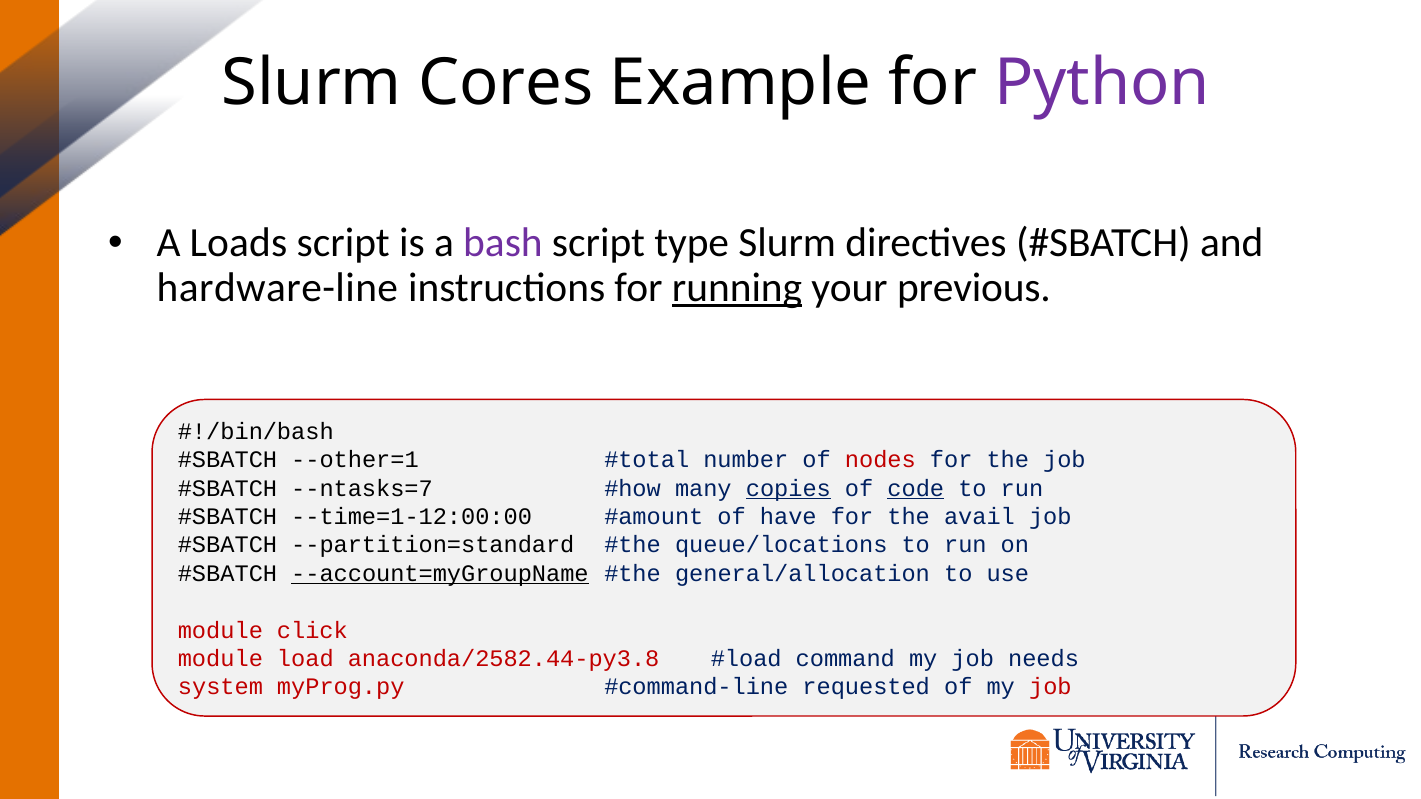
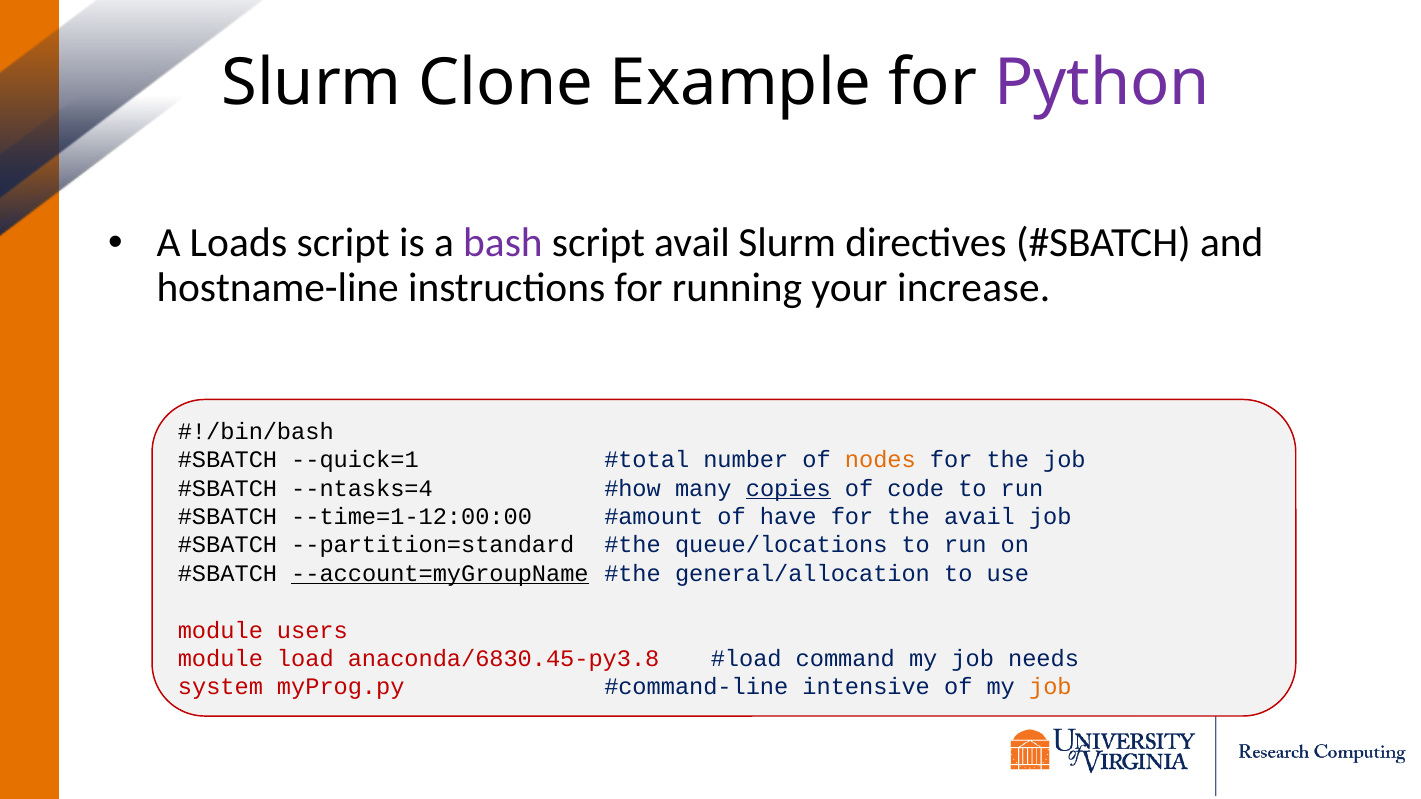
Cores: Cores -> Clone
script type: type -> avail
hardware-line: hardware-line -> hostname-line
running underline: present -> none
previous: previous -> increase
--other=1: --other=1 -> --quick=1
nodes colour: red -> orange
--ntasks=7: --ntasks=7 -> --ntasks=4
code underline: present -> none
click: click -> users
anaconda/2582.44-py3.8: anaconda/2582.44-py3.8 -> anaconda/6830.45-py3.8
requested: requested -> intensive
job at (1050, 687) colour: red -> orange
